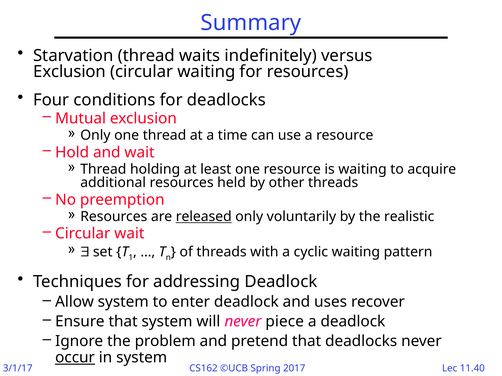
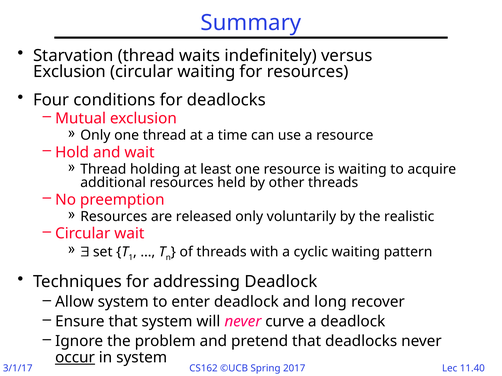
released underline: present -> none
uses: uses -> long
piece: piece -> curve
